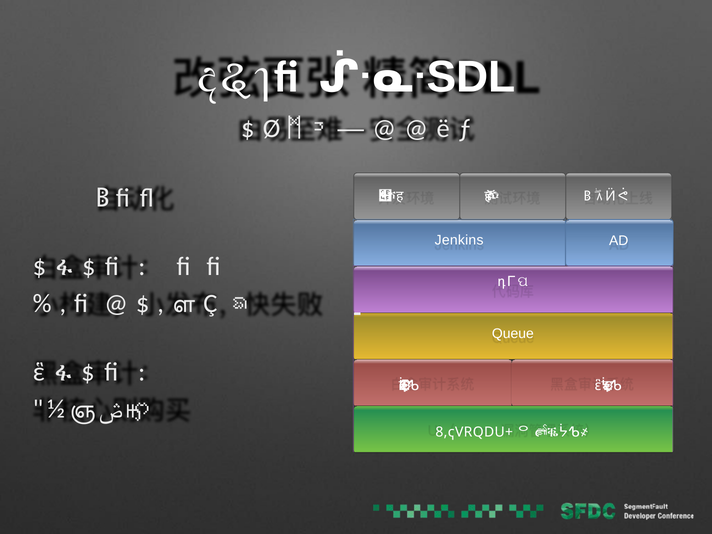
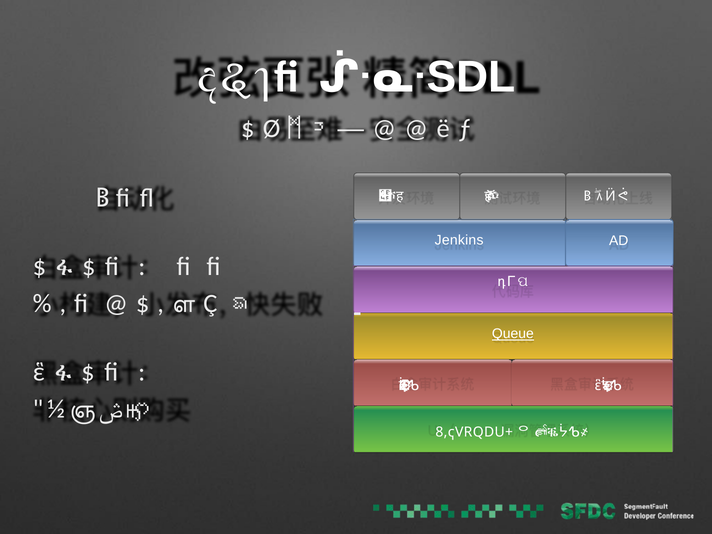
Queue underline: none -> present
